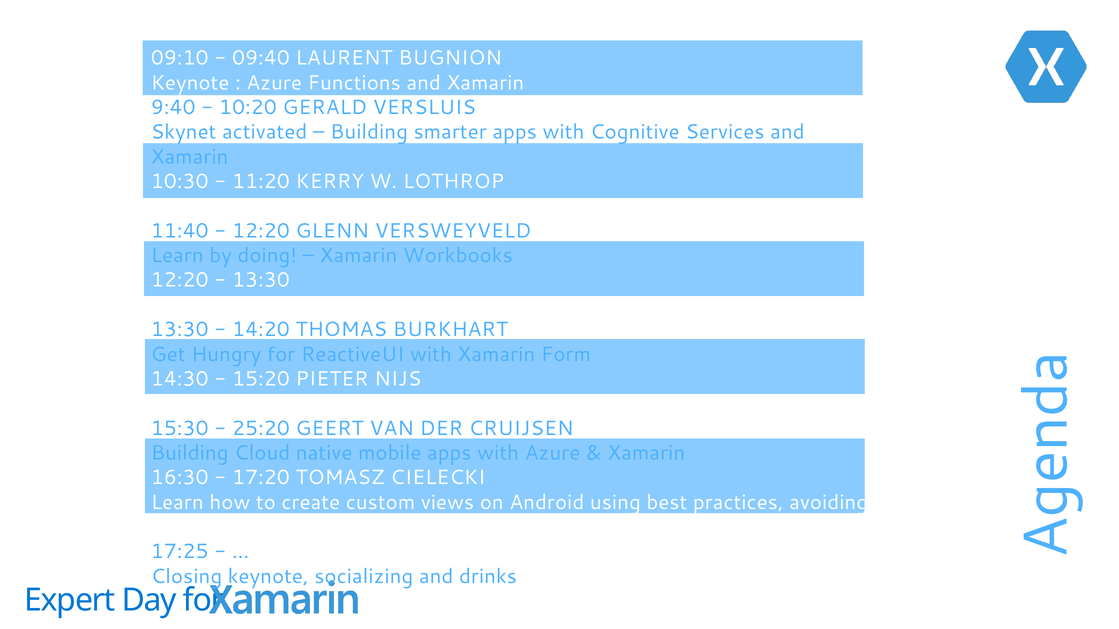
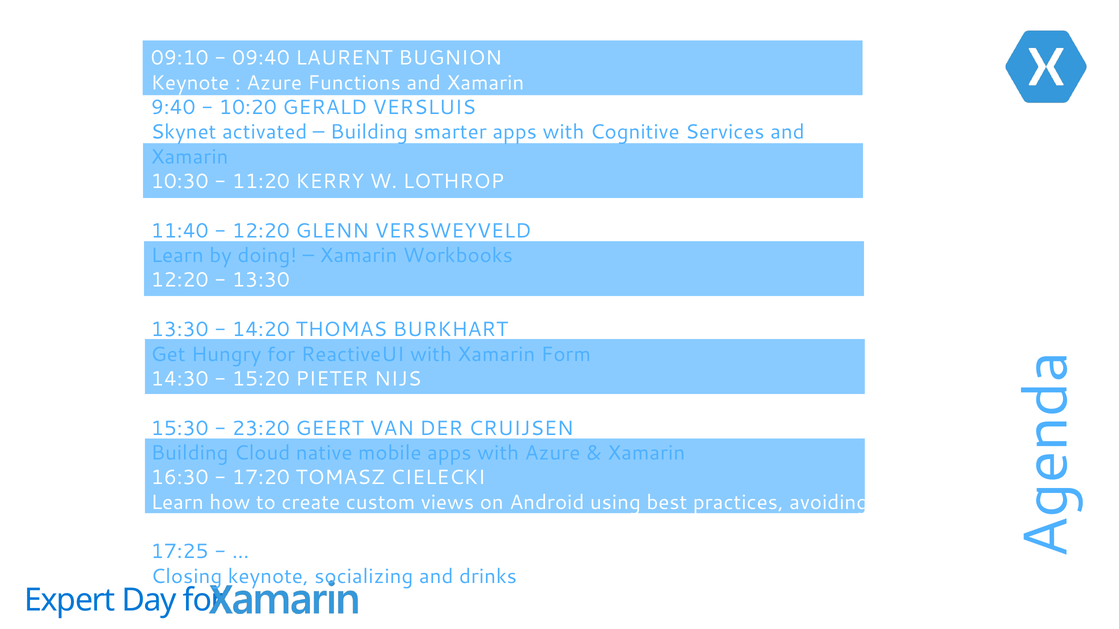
25:20: 25:20 -> 23:20
